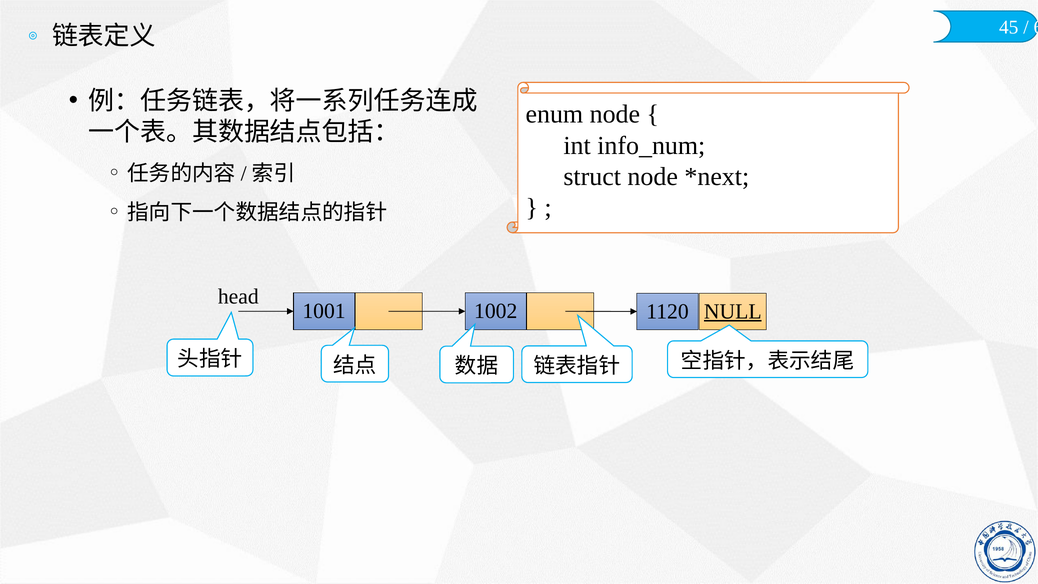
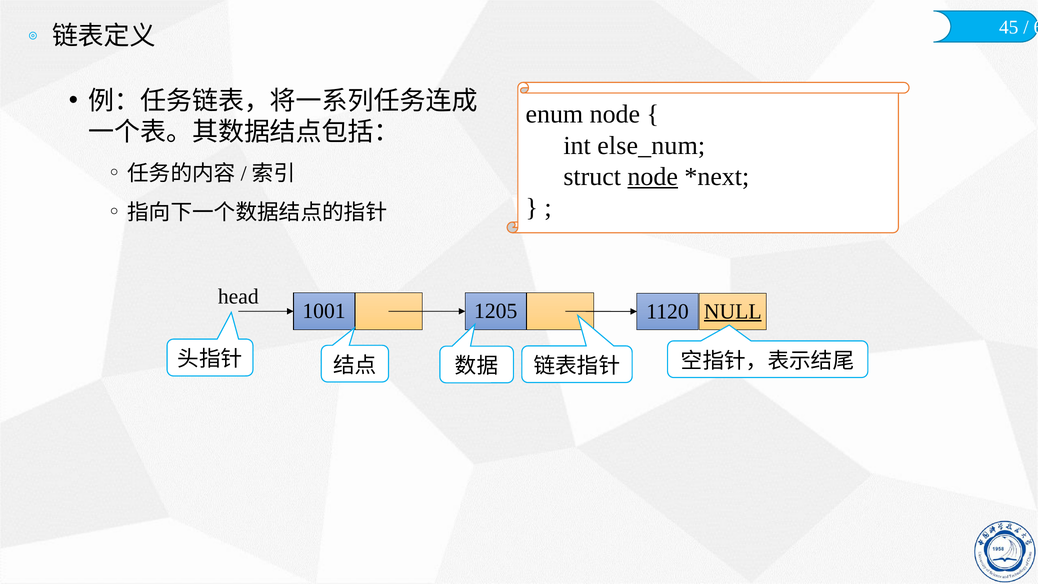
info_num: info_num -> else_num
node at (653, 177) underline: none -> present
1002: 1002 -> 1205
